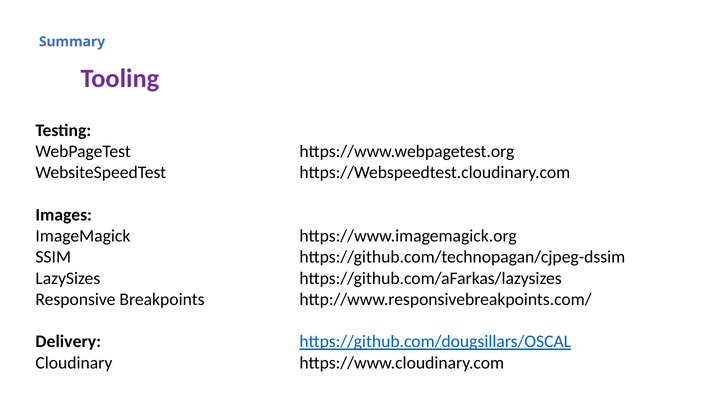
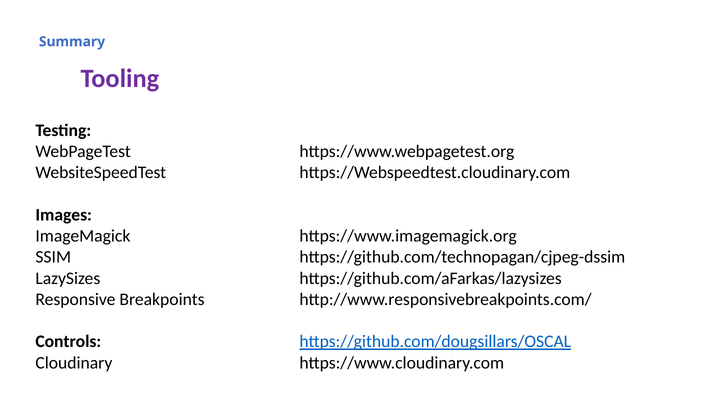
Delivery: Delivery -> Controls
